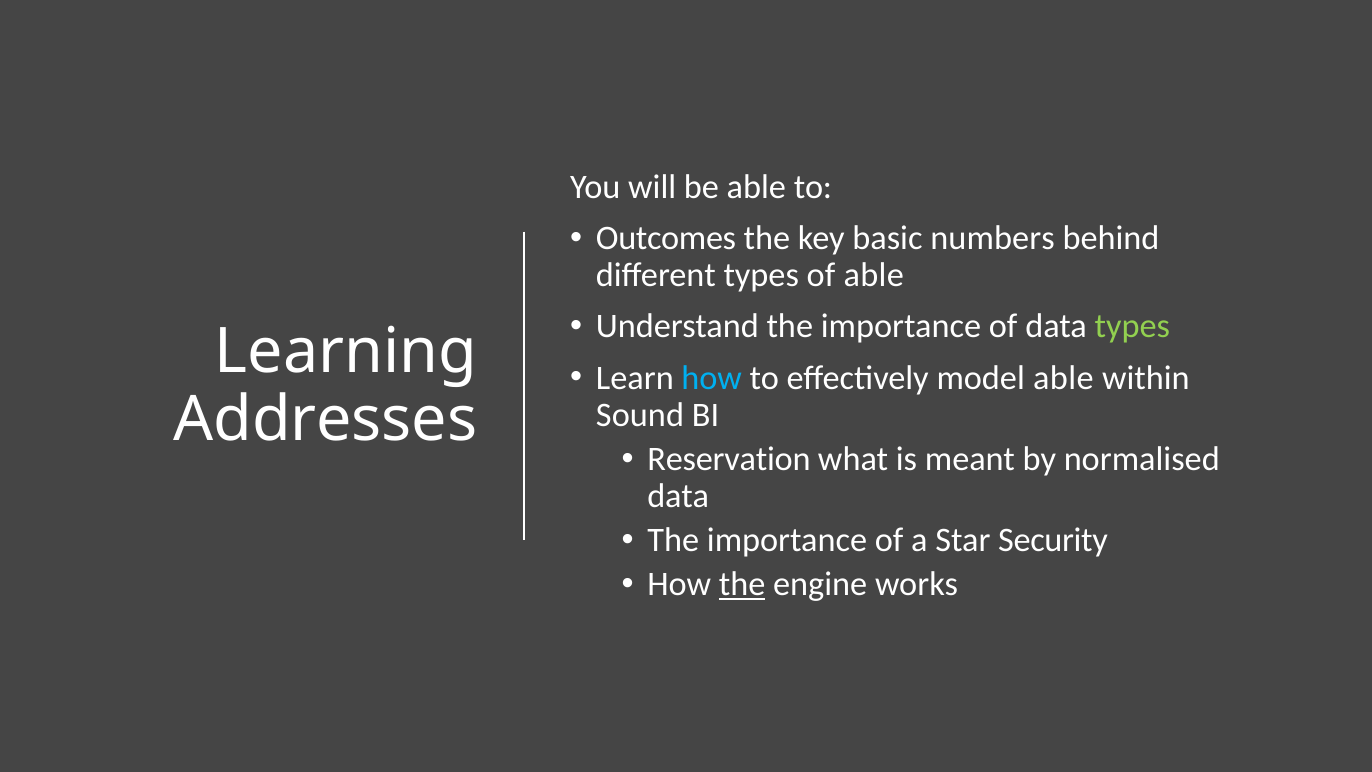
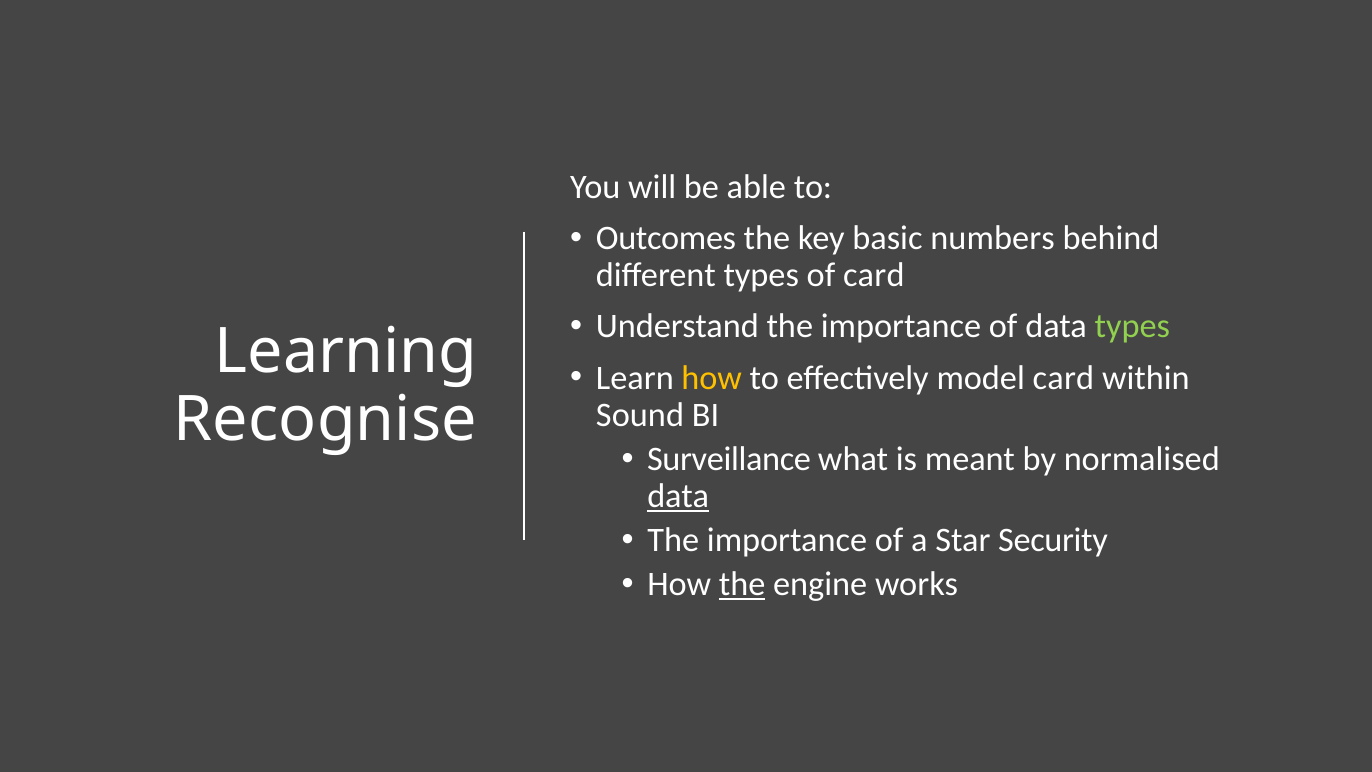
of able: able -> card
how at (712, 378) colour: light blue -> yellow
model able: able -> card
Addresses: Addresses -> Recognise
Reservation: Reservation -> Surveillance
data at (678, 496) underline: none -> present
